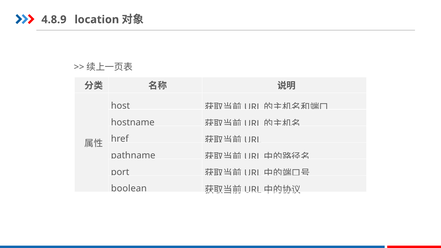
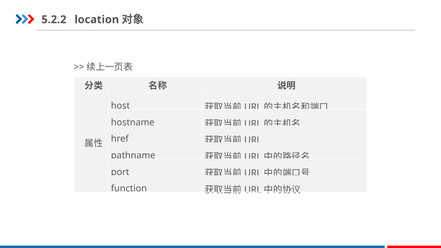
4.8.9: 4.8.9 -> 5.2.2
boolean: boolean -> function
